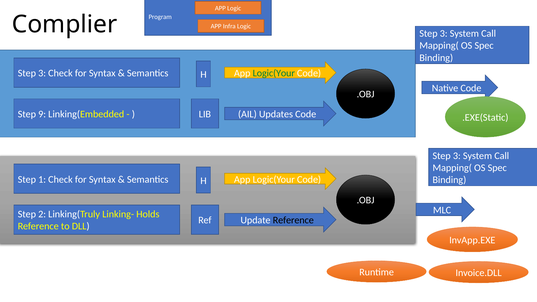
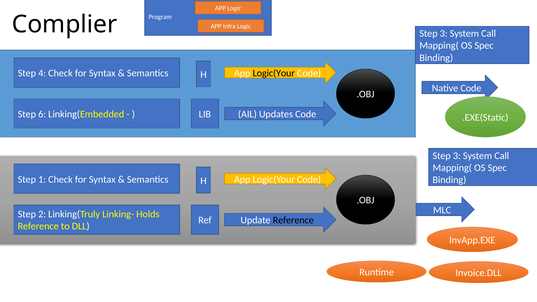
3 at (42, 73): 3 -> 4
Logic(Your at (274, 73) colour: green -> black
9: 9 -> 6
